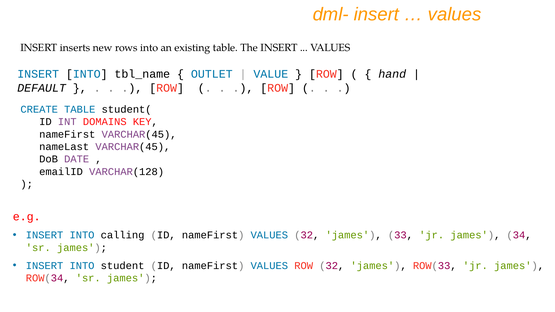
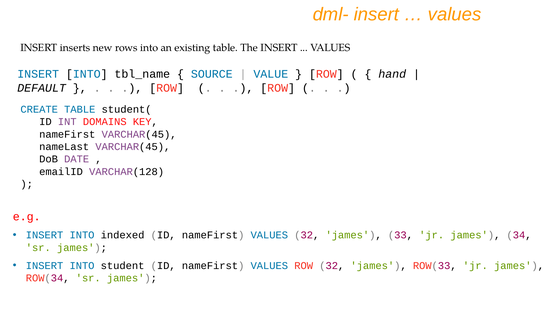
OUTLET: OUTLET -> SOURCE
calling: calling -> indexed
